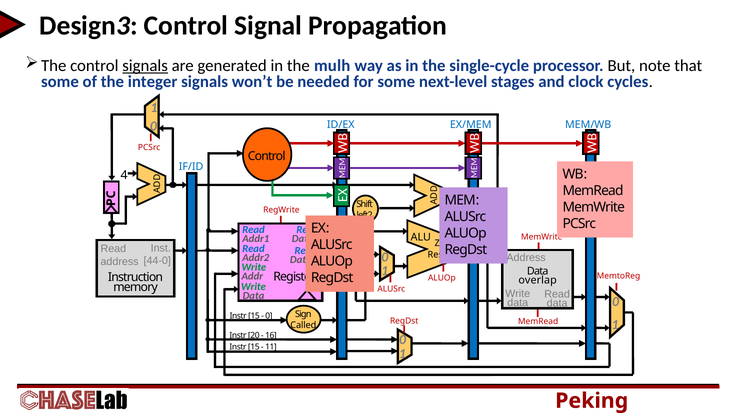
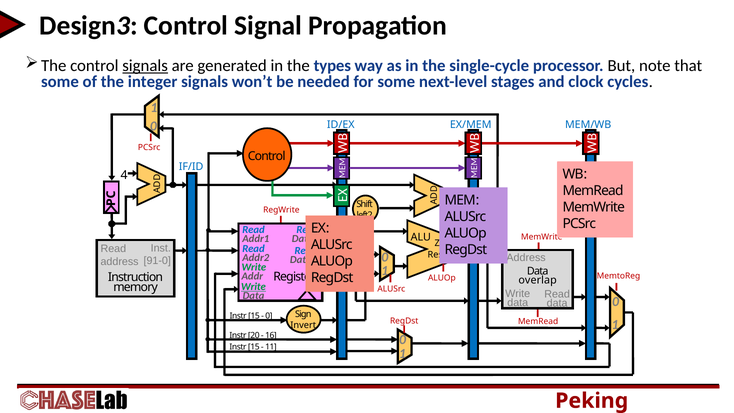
mulh: mulh -> types
44-0: 44-0 -> 91-0
Write at (253, 287) underline: none -> present
Called: Called -> Invert
